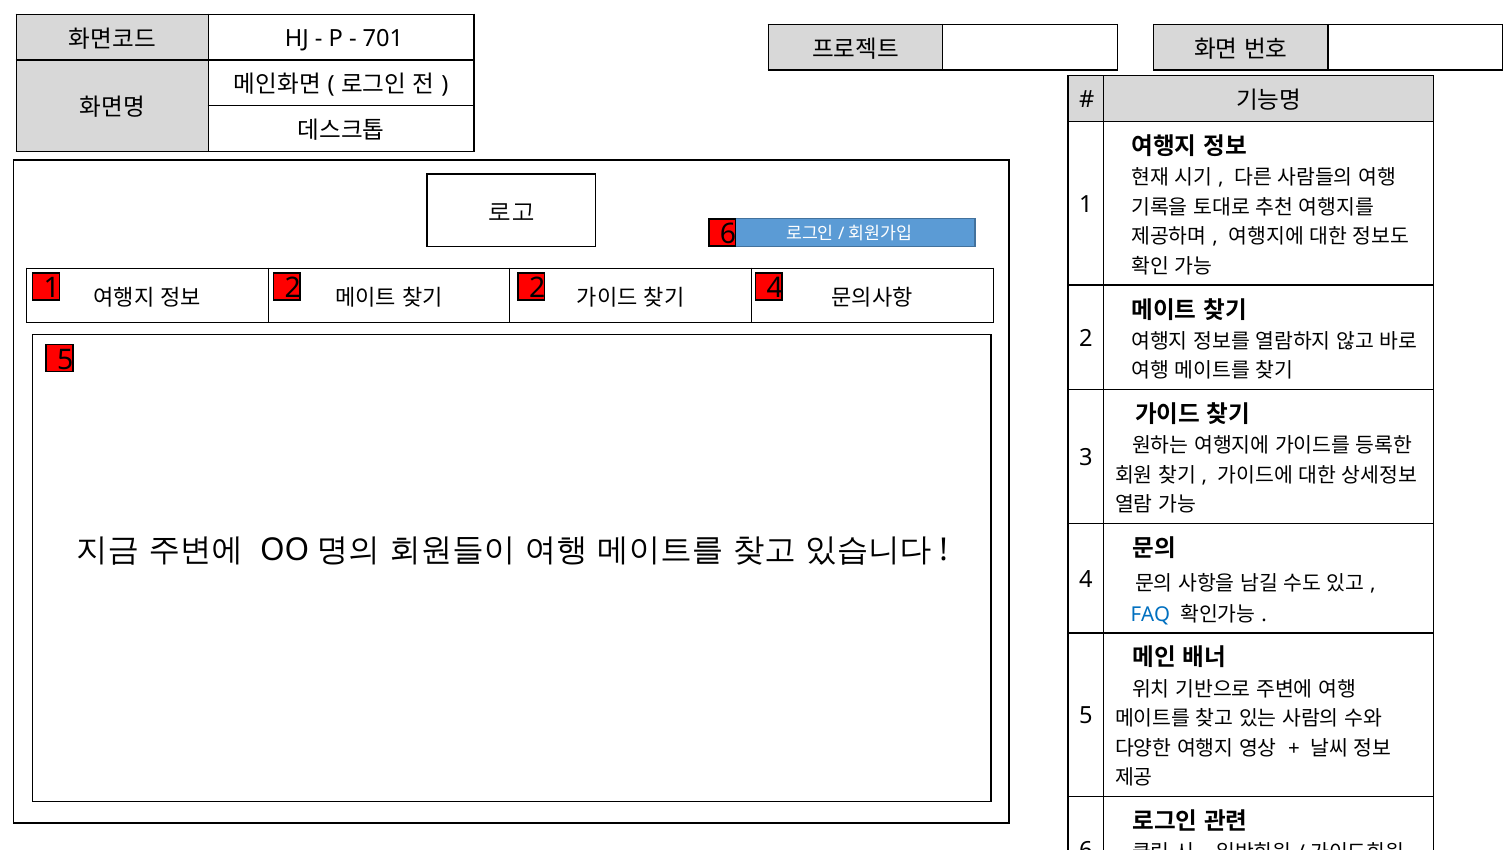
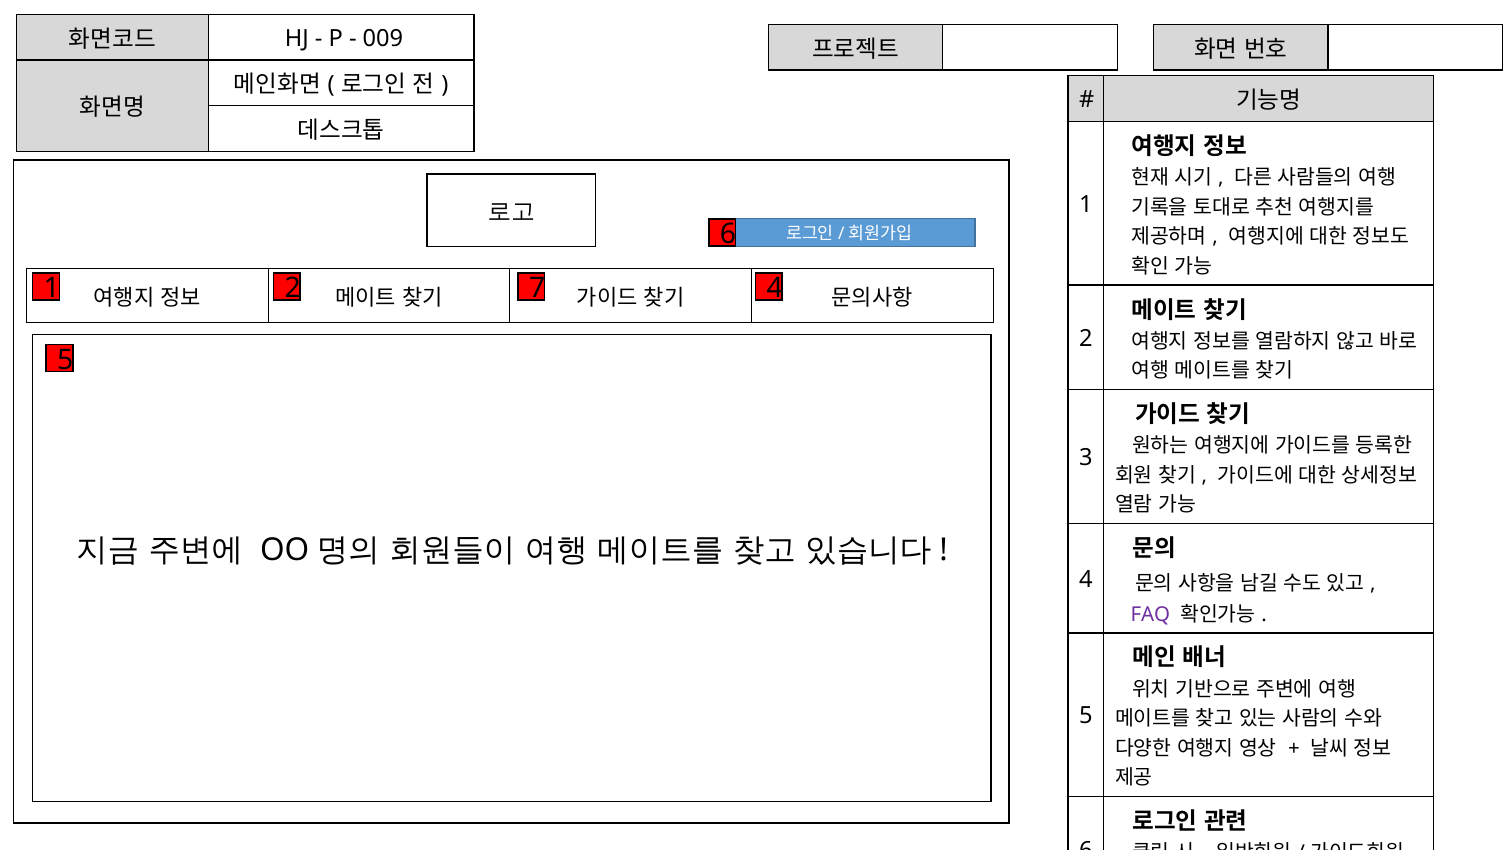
701: 701 -> 009
2 2: 2 -> 7
FAQ colour: blue -> purple
